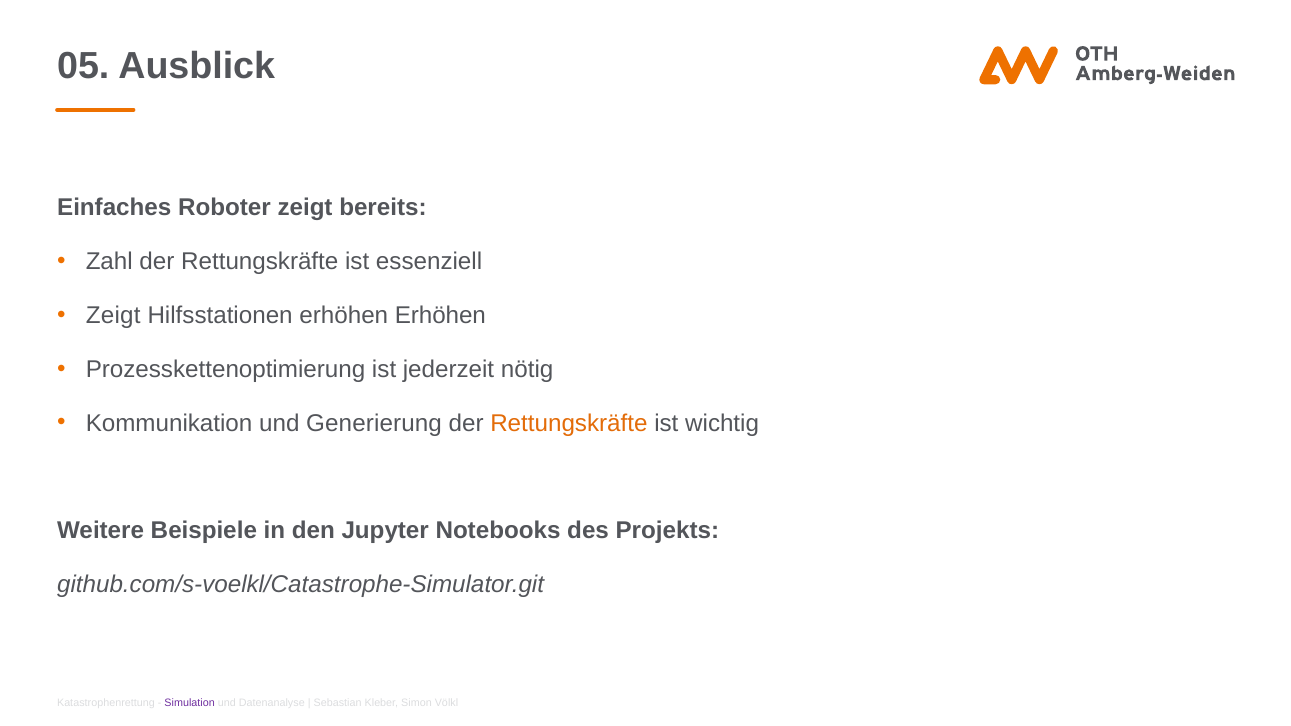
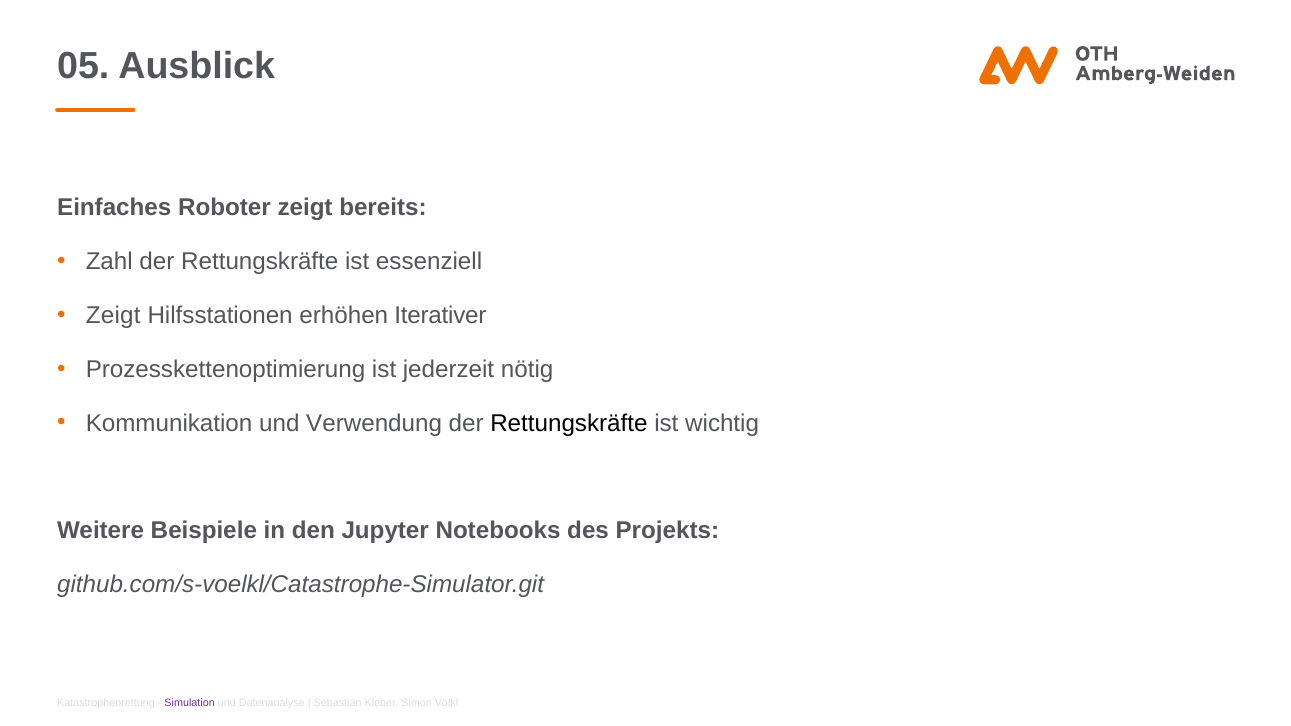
erhöhen Erhöhen: Erhöhen -> Iterativer
Generierung: Generierung -> Verwendung
Rettungskräfte at (569, 423) colour: orange -> black
